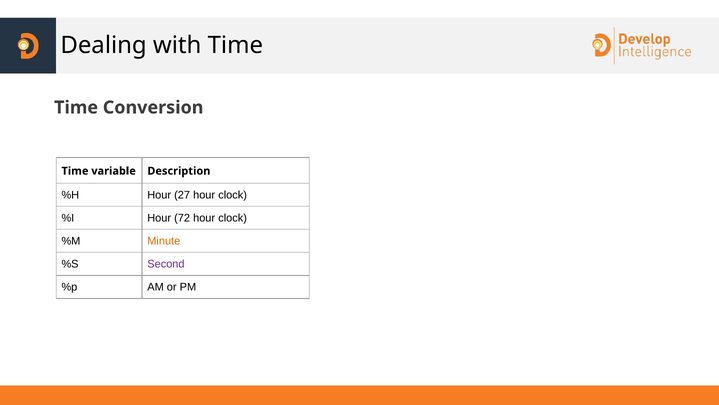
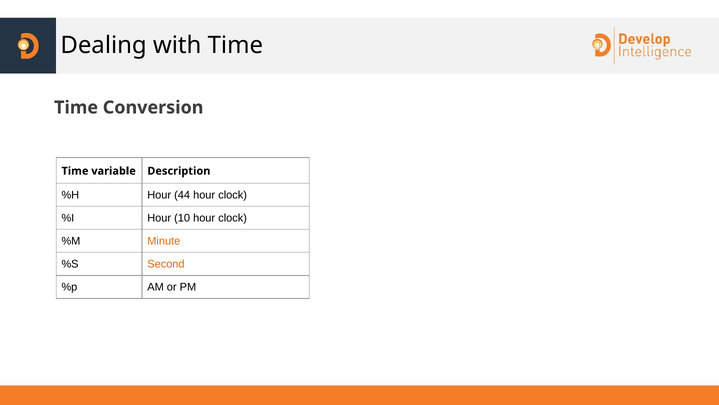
27: 27 -> 44
72: 72 -> 10
Second colour: purple -> orange
